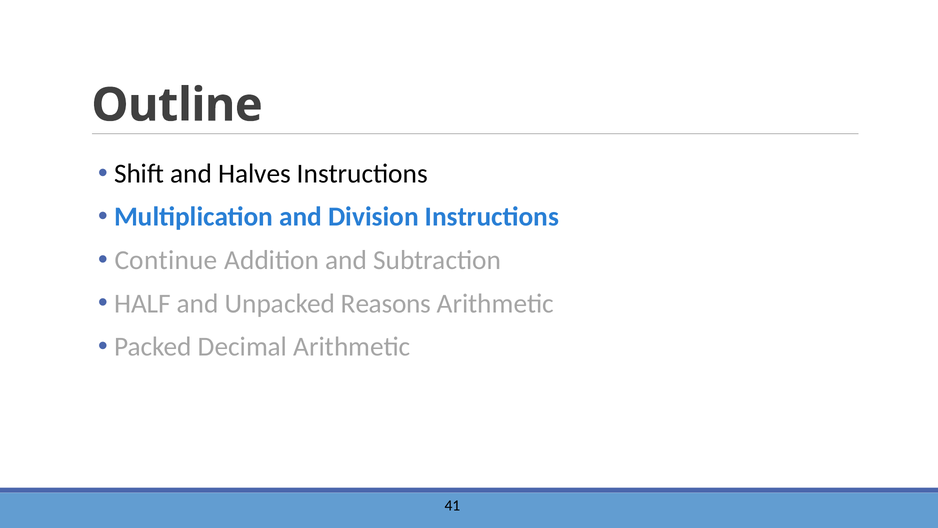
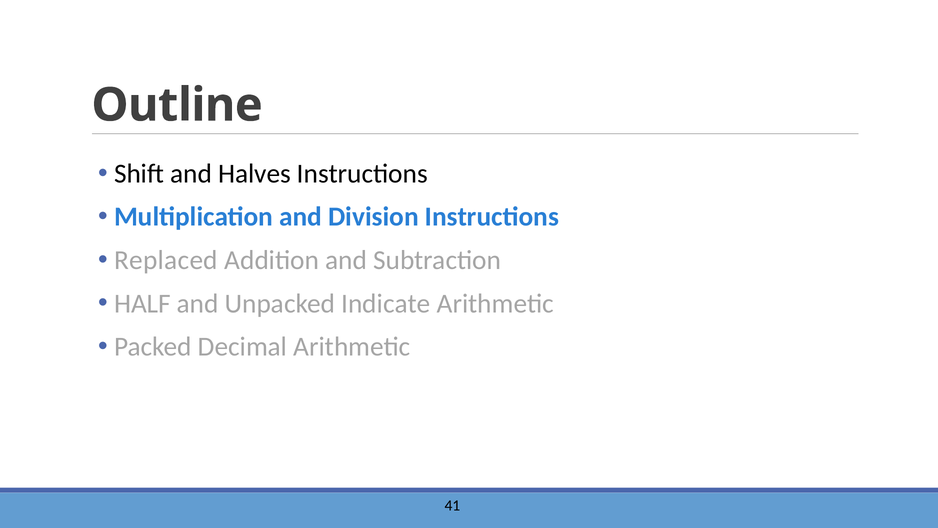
Continue: Continue -> Replaced
Reasons: Reasons -> Indicate
